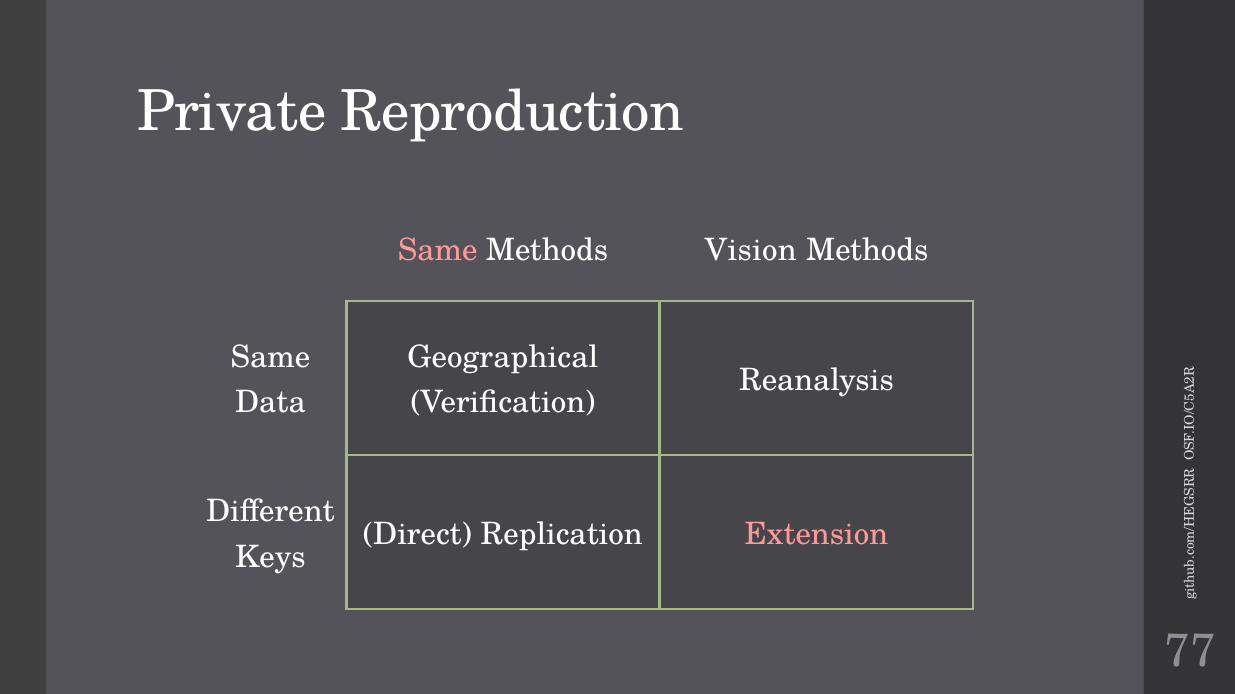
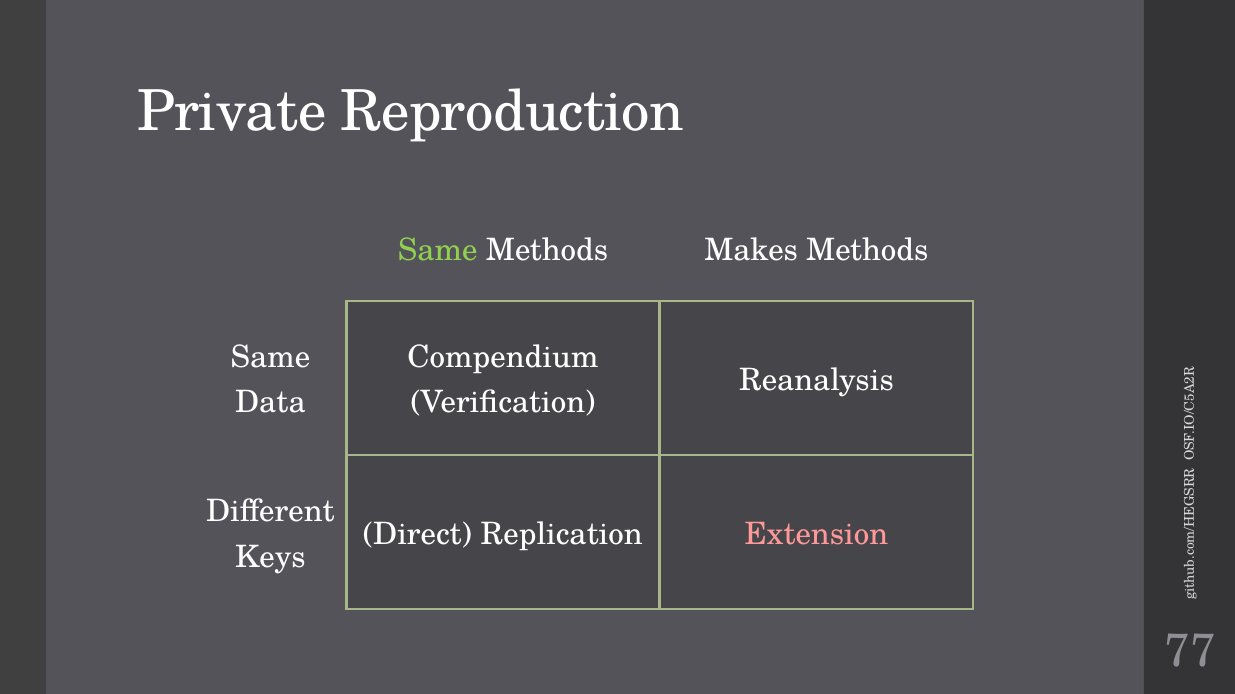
Same at (438, 250) colour: pink -> light green
Vision: Vision -> Makes
Geographical: Geographical -> Compendium
